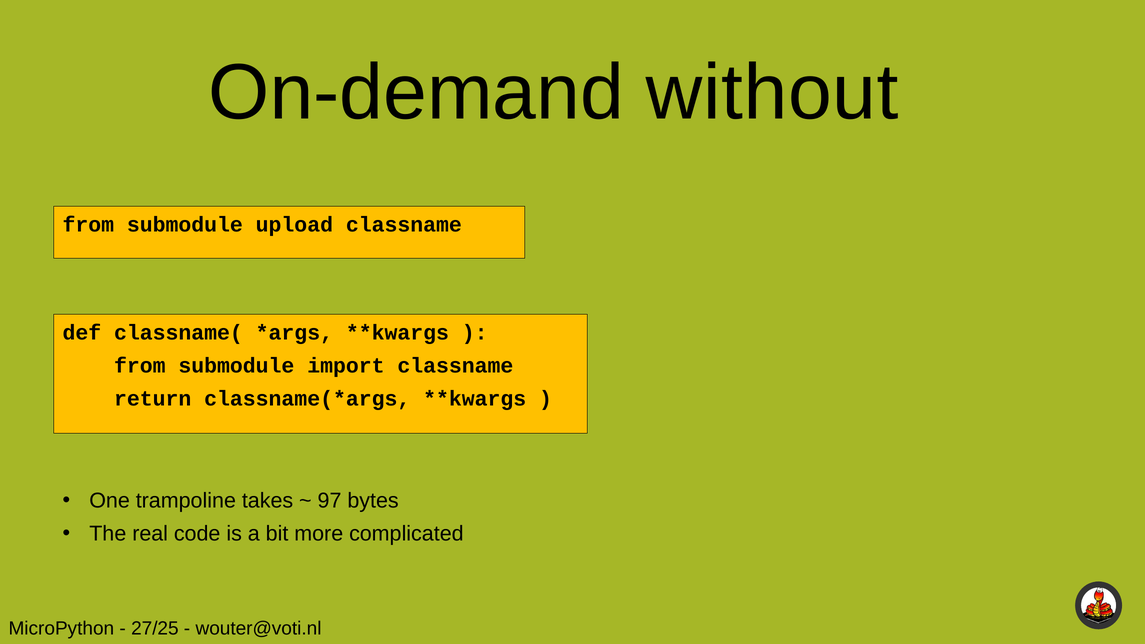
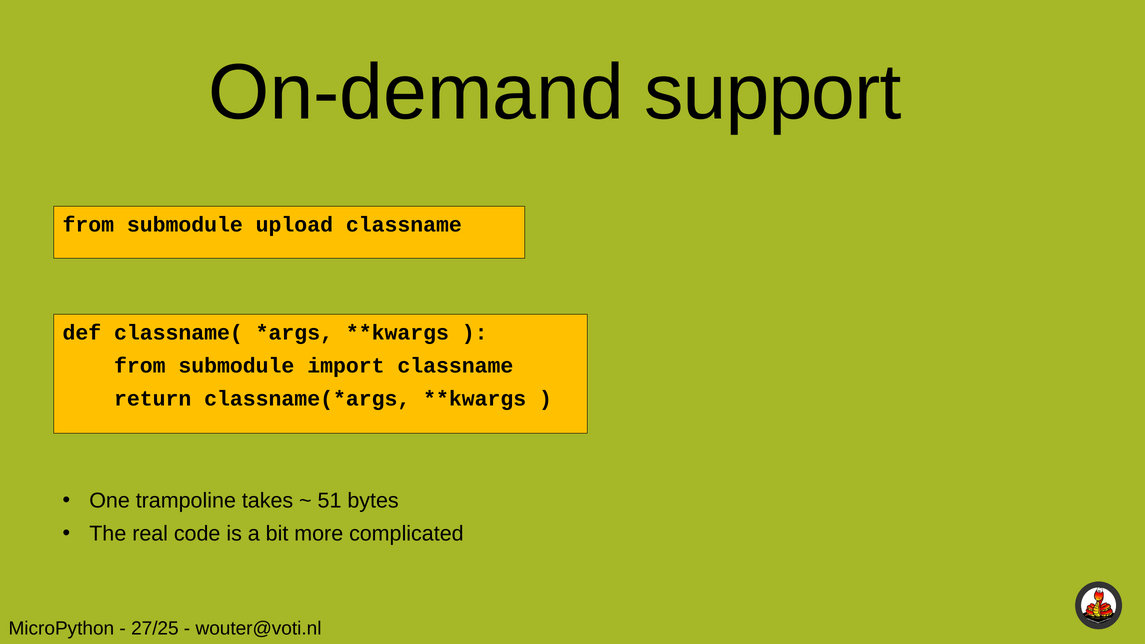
without: without -> support
97: 97 -> 51
